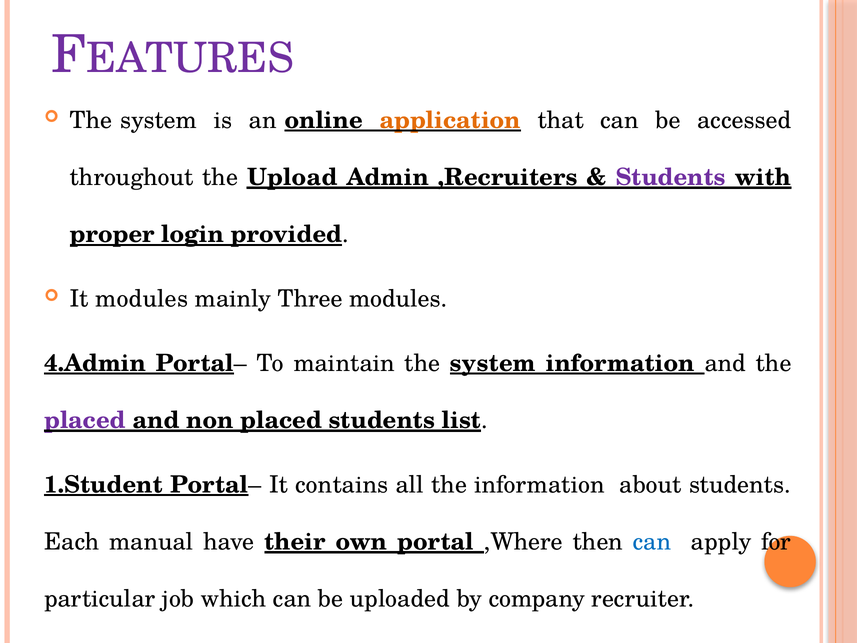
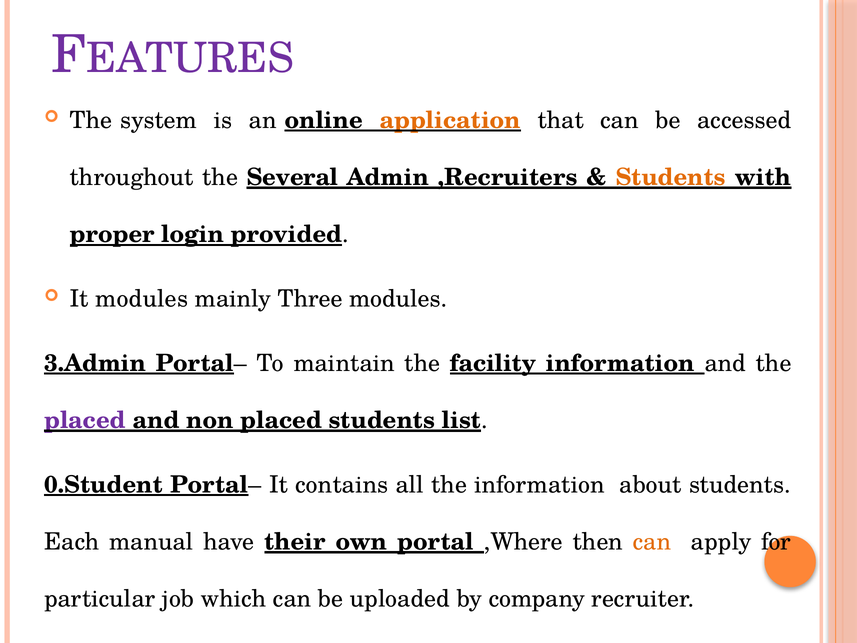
Upload: Upload -> Several
Students at (671, 177) colour: purple -> orange
4.Admin: 4.Admin -> 3.Admin
maintain the system: system -> facility
1.Student: 1.Student -> 0.Student
can at (652, 542) colour: blue -> orange
